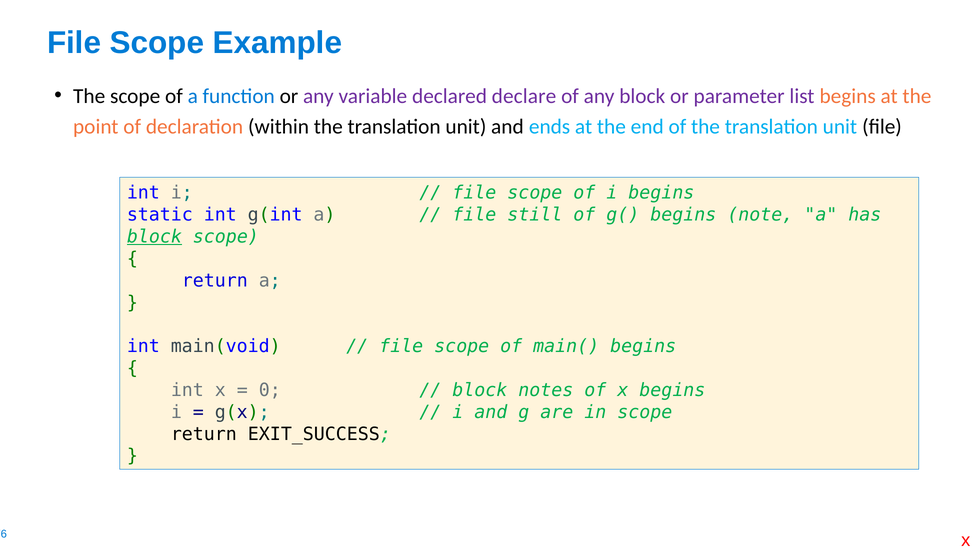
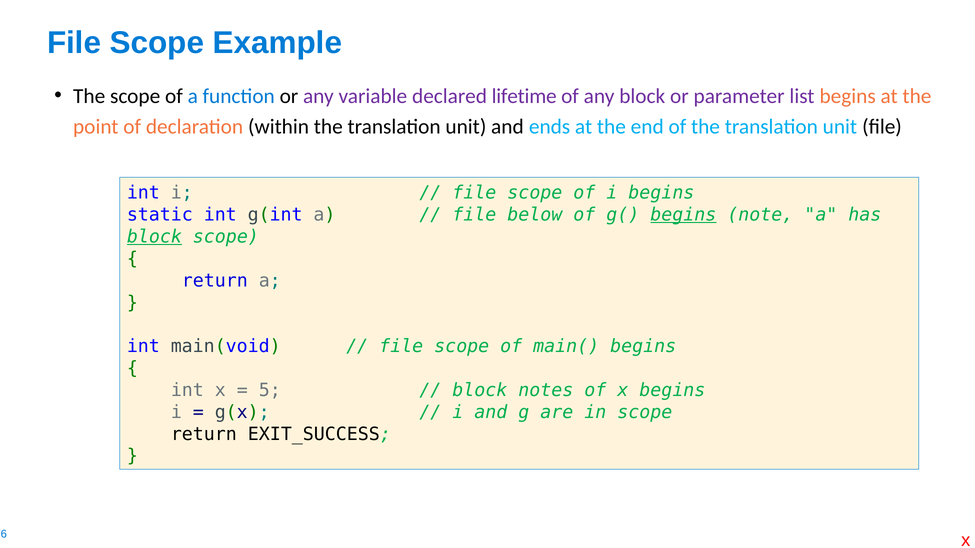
declare: declare -> lifetime
still: still -> below
begins at (683, 215) underline: none -> present
0: 0 -> 5
